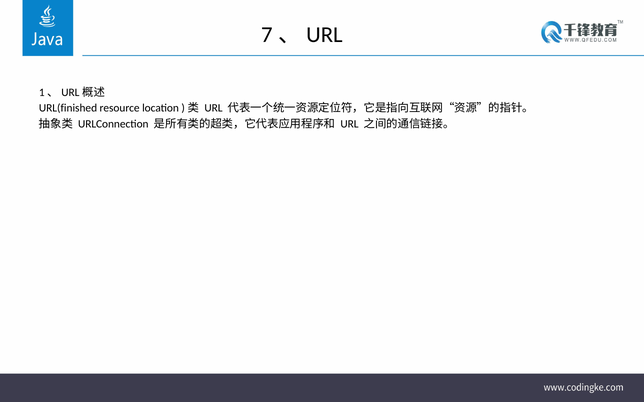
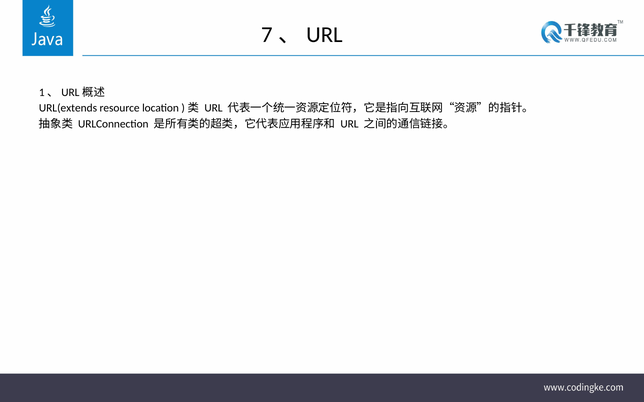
URL(finished: URL(finished -> URL(extends
